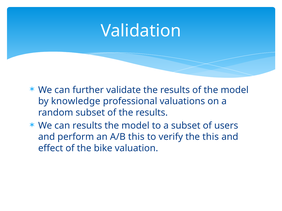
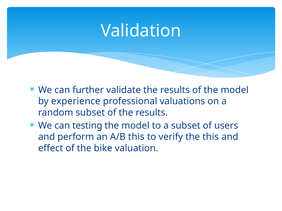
knowledge: knowledge -> experience
can results: results -> testing
